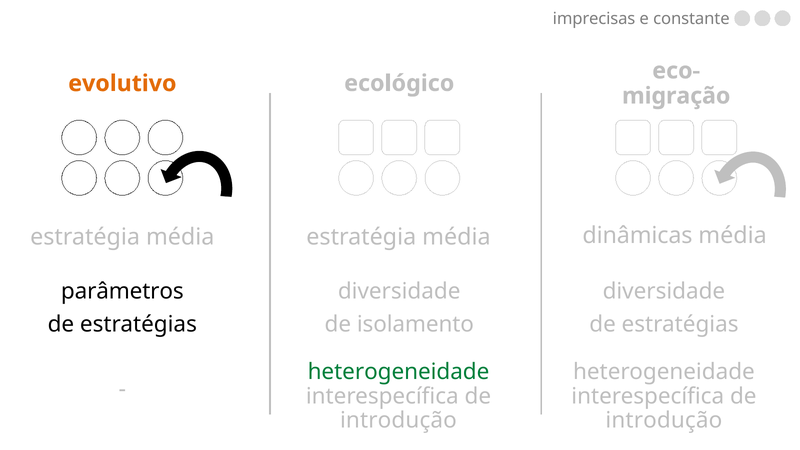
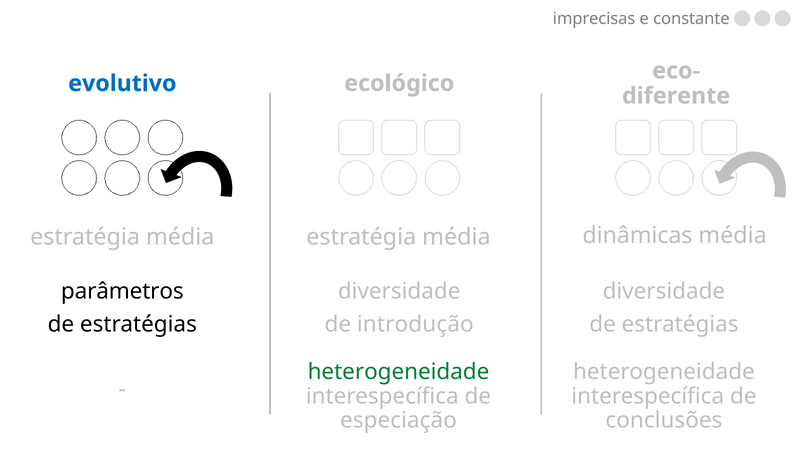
evolutivo colour: orange -> blue
migração: migração -> diferente
isolamento: isolamento -> introdução
introdução at (398, 420): introdução -> especiação
introdução at (664, 420): introdução -> conclusões
